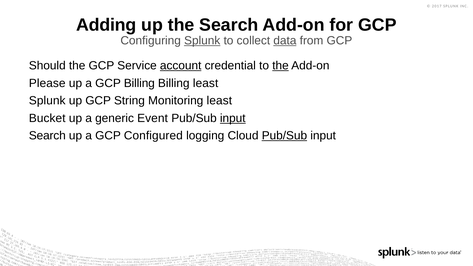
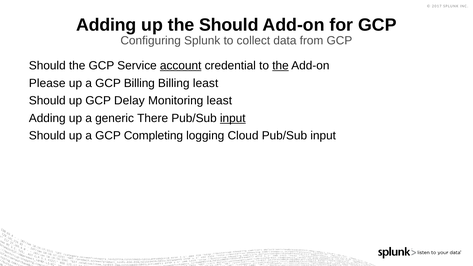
the Search: Search -> Should
Splunk at (202, 41) underline: present -> none
data underline: present -> none
Splunk at (47, 101): Splunk -> Should
String: String -> Delay
Bucket at (47, 118): Bucket -> Adding
Event: Event -> There
Search at (47, 136): Search -> Should
Configured: Configured -> Completing
Pub/Sub at (284, 136) underline: present -> none
